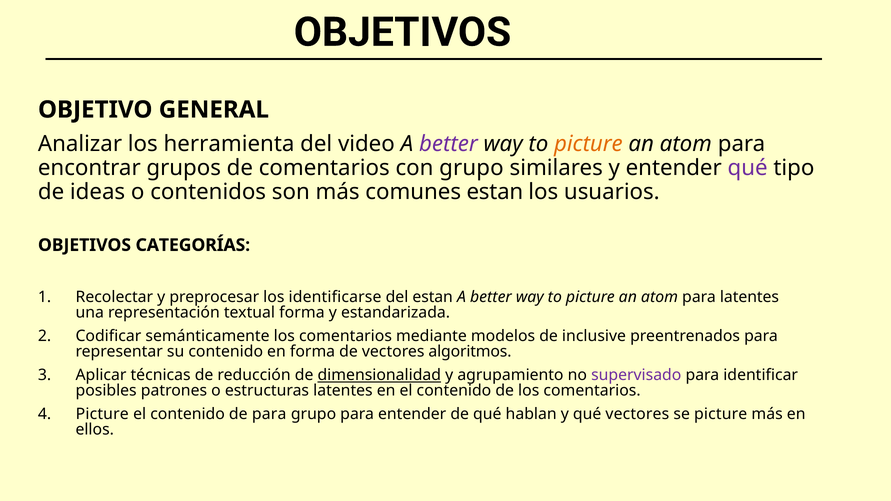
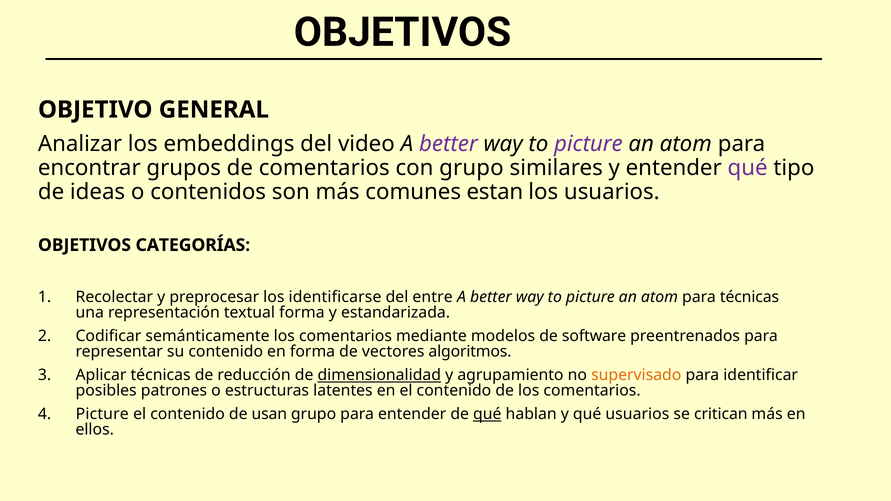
herramienta: herramienta -> embeddings
picture at (588, 144) colour: orange -> purple
del estan: estan -> entre
para latentes: latentes -> técnicas
inclusive: inclusive -> software
supervisado colour: purple -> orange
de para: para -> usan
qué at (487, 414) underline: none -> present
qué vectores: vectores -> usuarios
se picture: picture -> critican
